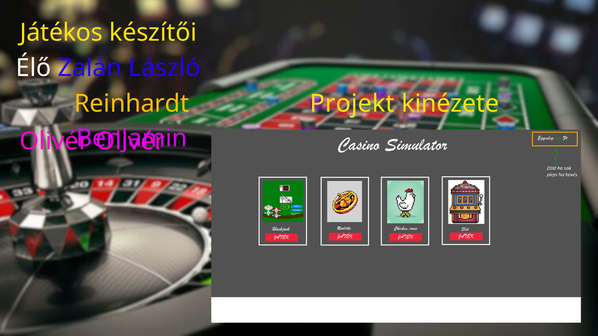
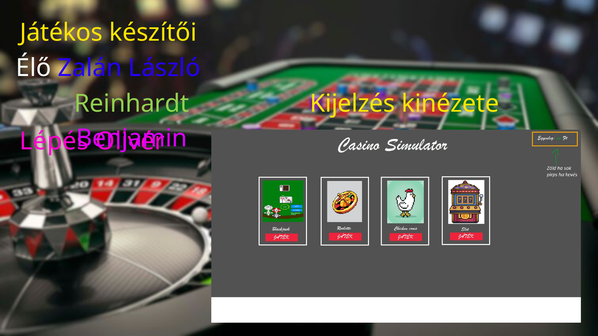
Reinhardt colour: yellow -> light green
Projekt: Projekt -> Kijelzés
Olivér at (54, 141): Olivér -> Lépés
